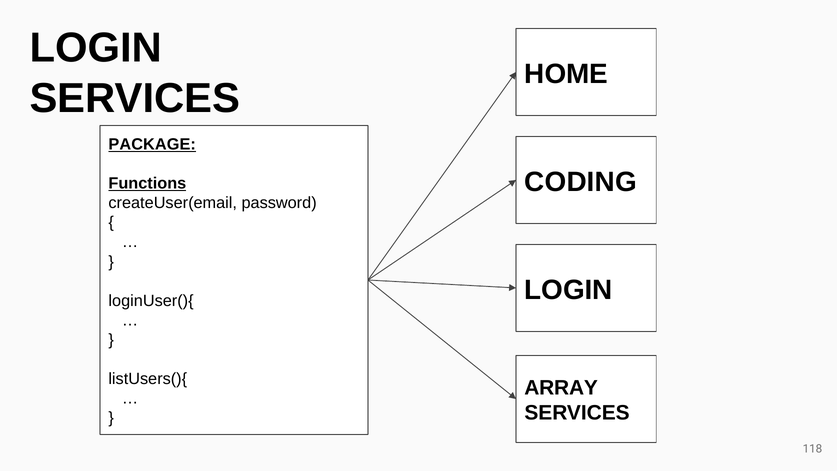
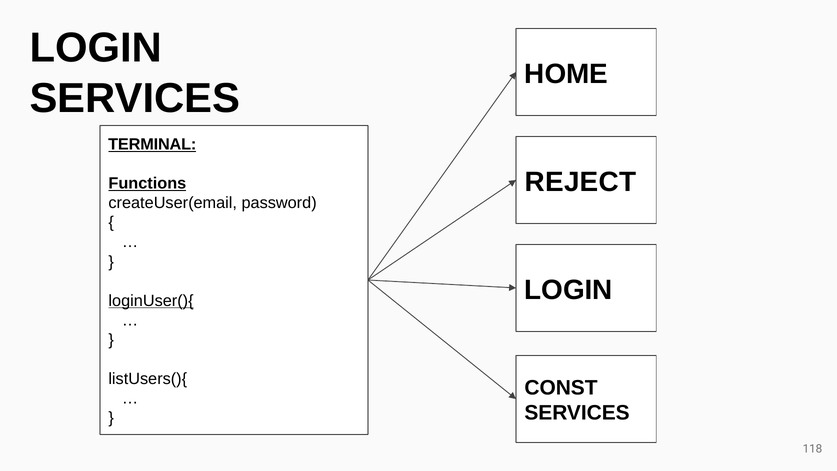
PACKAGE: PACKAGE -> TERMINAL
CODING: CODING -> REJECT
loginUser(){ underline: none -> present
ARRAY: ARRAY -> CONST
